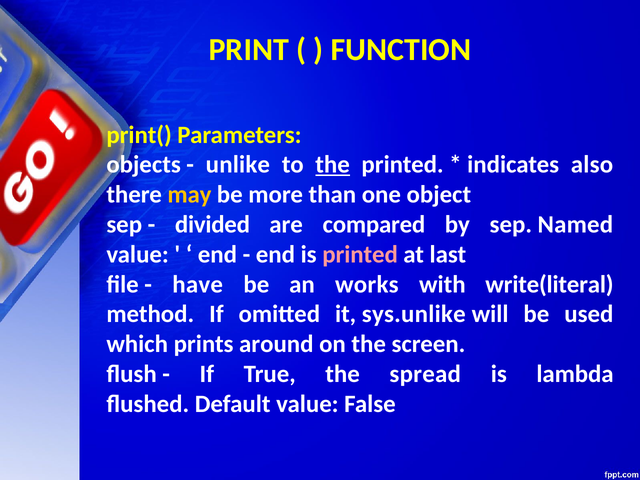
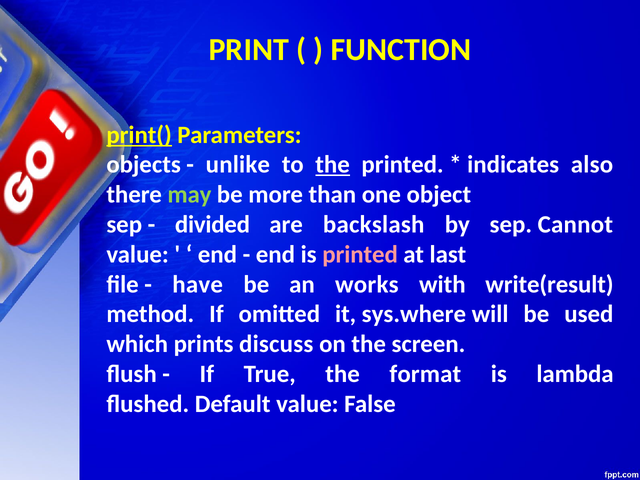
print( underline: none -> present
may colour: yellow -> light green
compared: compared -> backslash
Named: Named -> Cannot
write(literal: write(literal -> write(result
sys.unlike: sys.unlike -> sys.where
around: around -> discuss
spread: spread -> format
